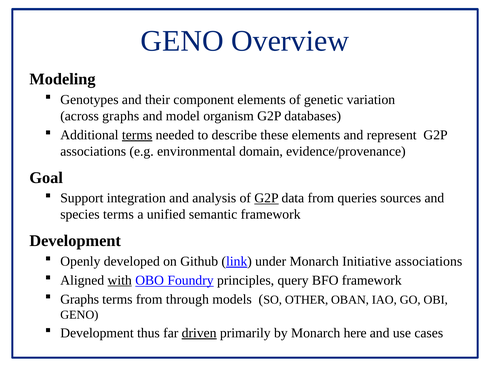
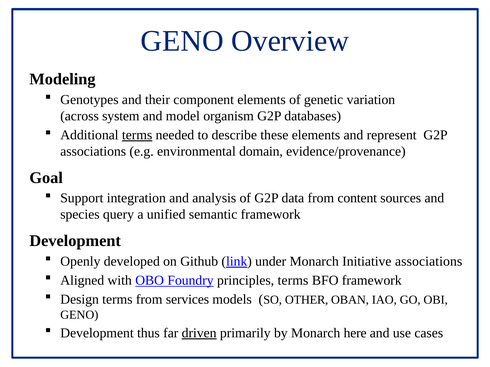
across graphs: graphs -> system
G2P at (266, 198) underline: present -> none
queries: queries -> content
species terms: terms -> query
with underline: present -> none
principles query: query -> terms
Graphs at (80, 300): Graphs -> Design
through: through -> services
